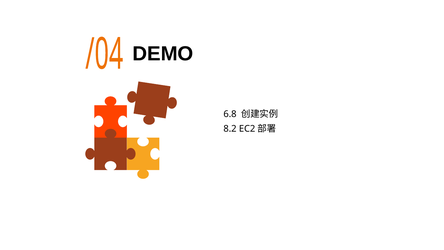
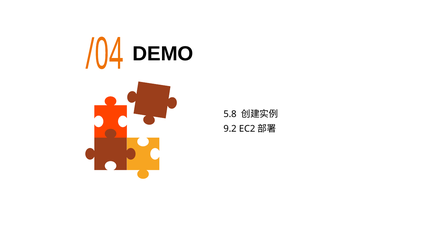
6.8: 6.8 -> 5.8
8.2: 8.2 -> 9.2
